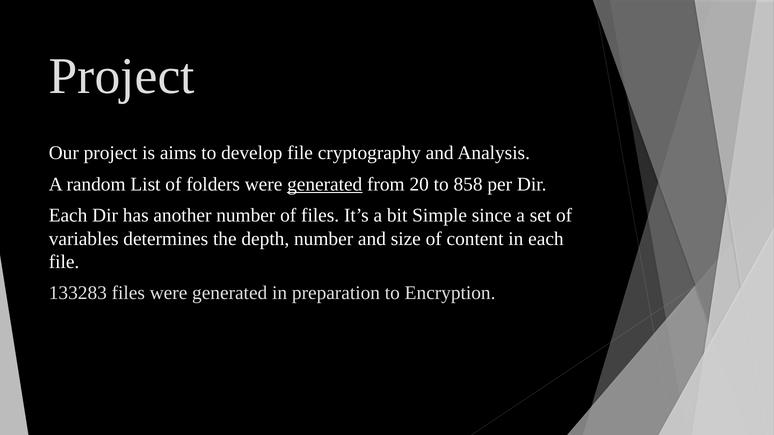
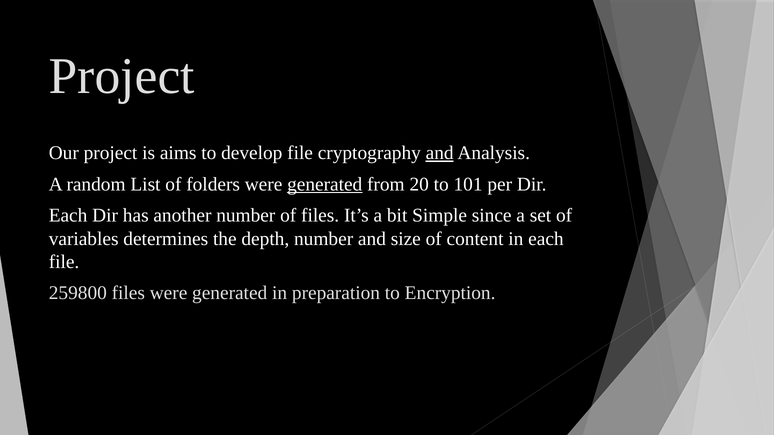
and at (440, 153) underline: none -> present
858: 858 -> 101
133283: 133283 -> 259800
